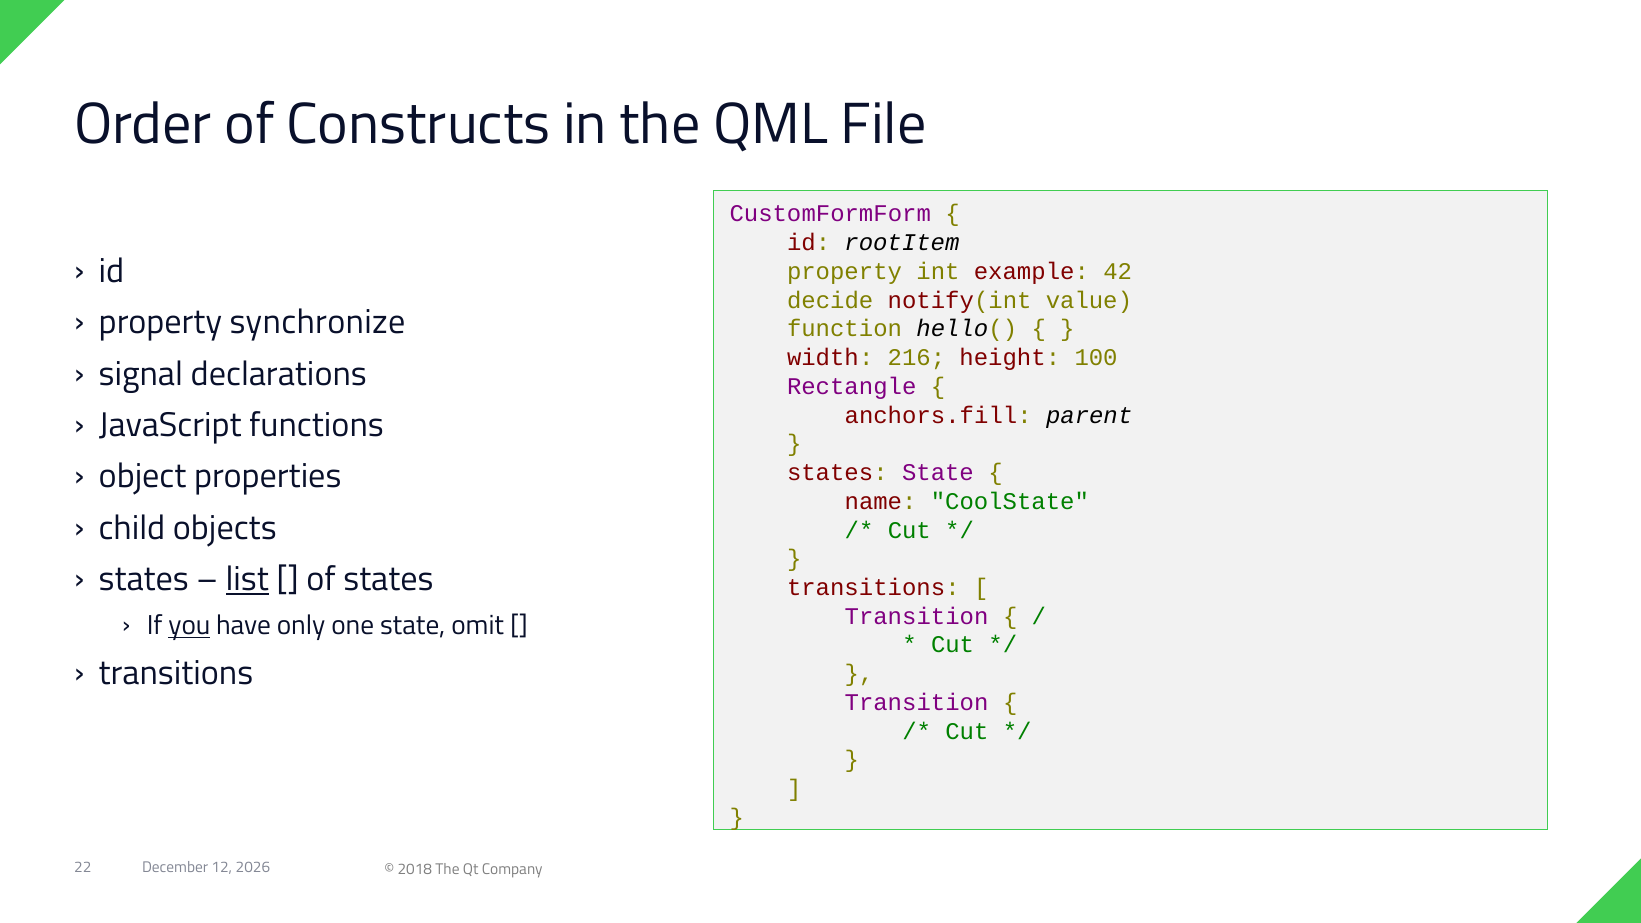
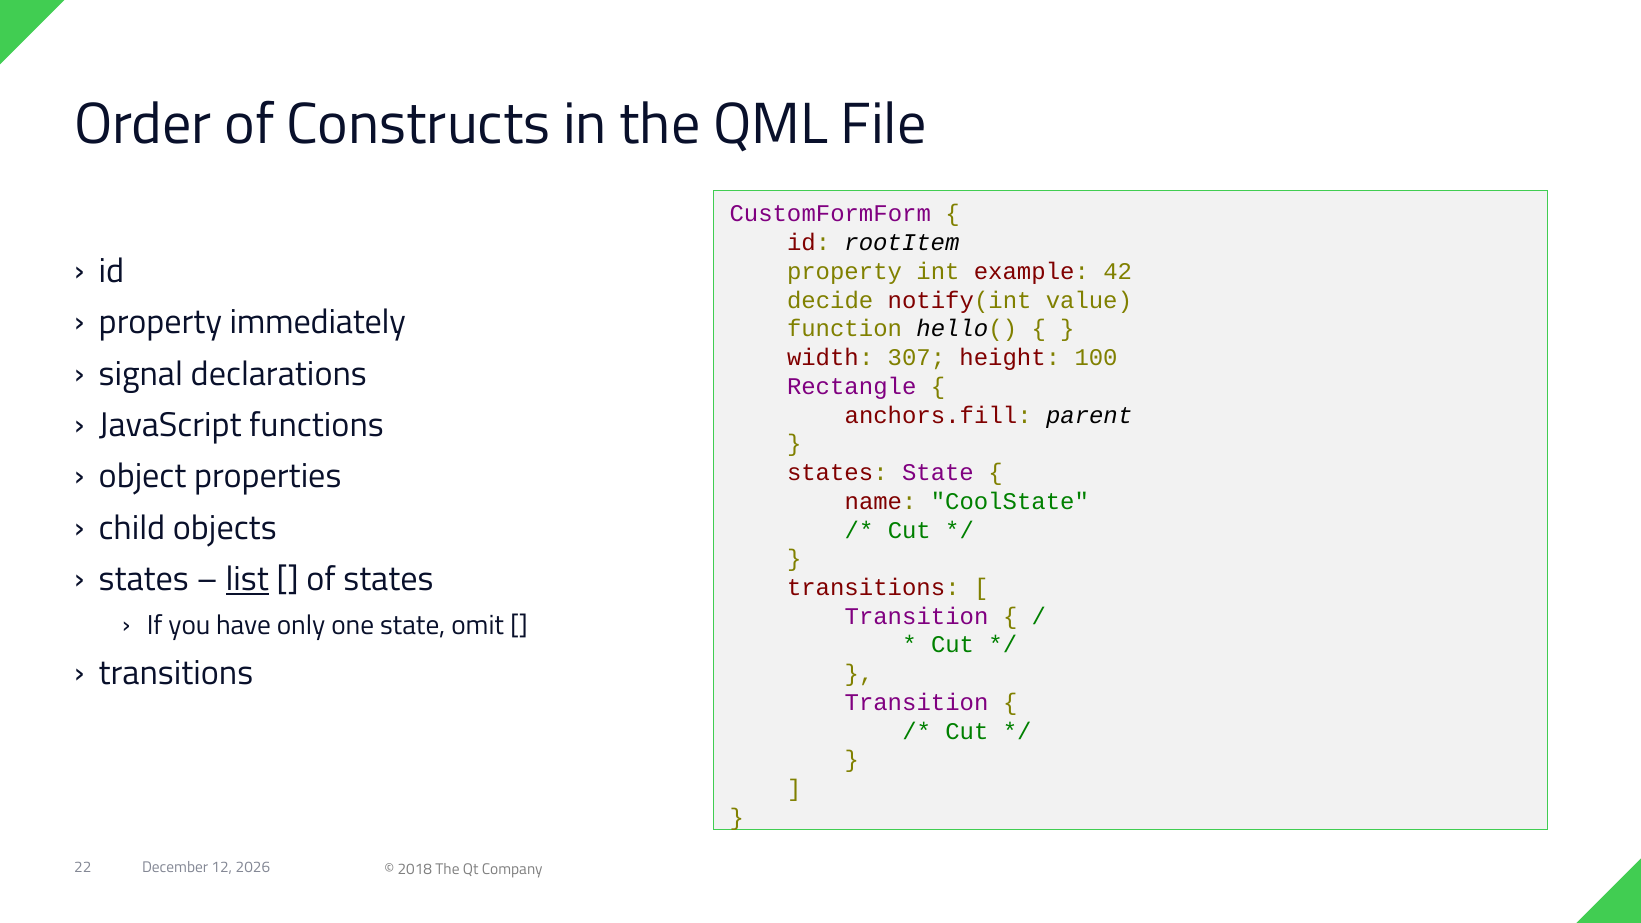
synchronize: synchronize -> immediately
216: 216 -> 307
you underline: present -> none
